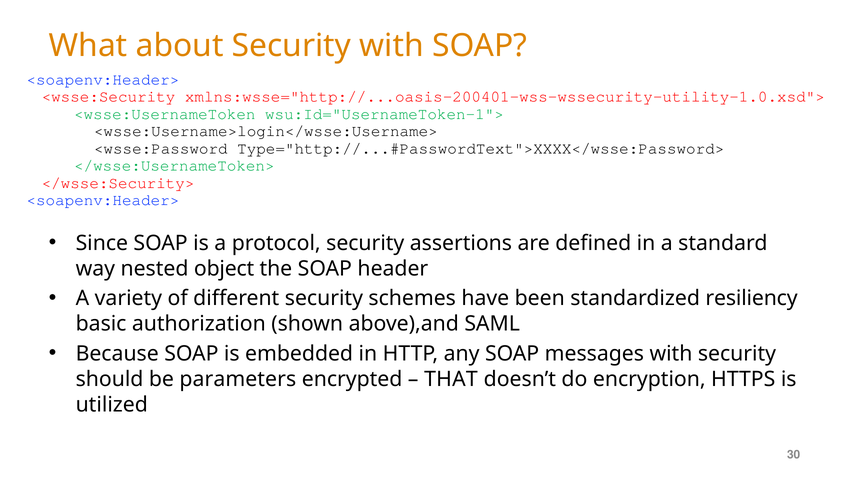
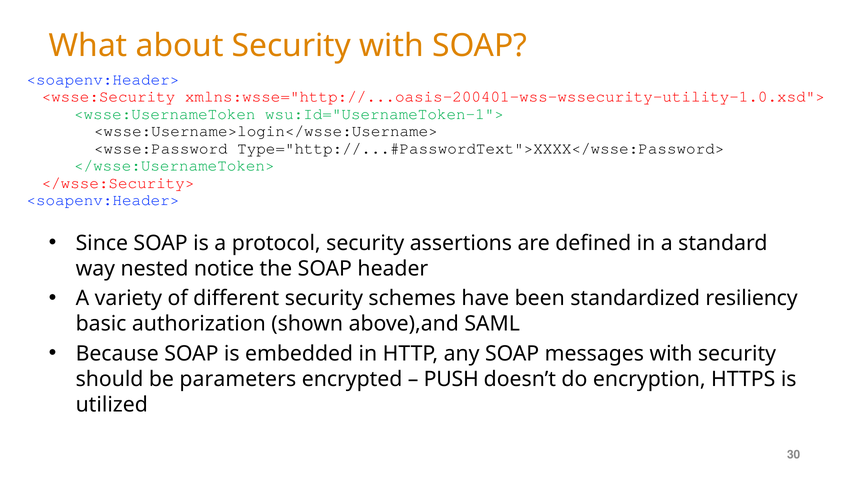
object: object -> notice
THAT: THAT -> PUSH
